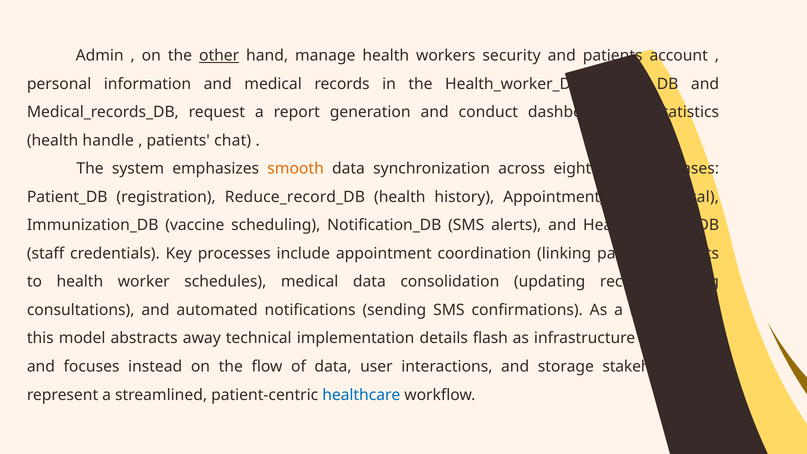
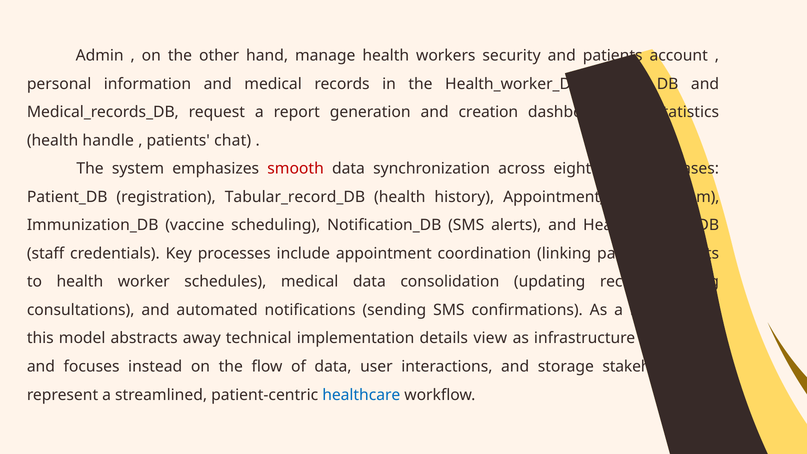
other underline: present -> none
conduct: conduct -> creation
smooth colour: orange -> red
Reduce_record_DB: Reduce_record_DB -> Tabular_record_DB
Appointment_DB technical: technical -> symptom
flash: flash -> view
